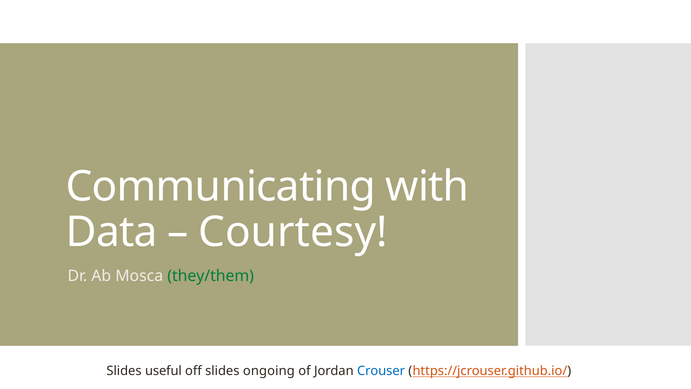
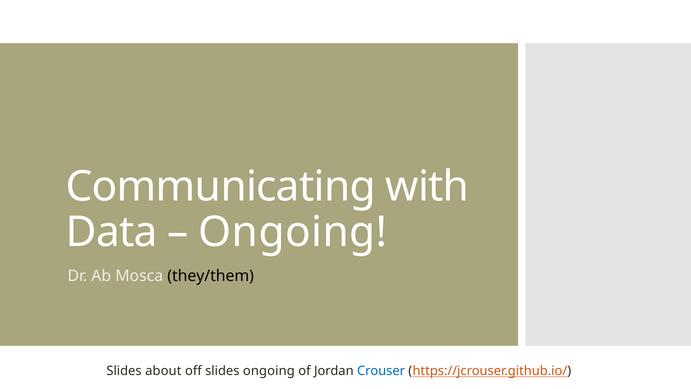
Courtesy at (293, 232): Courtesy -> Ongoing
they/them colour: green -> black
useful: useful -> about
